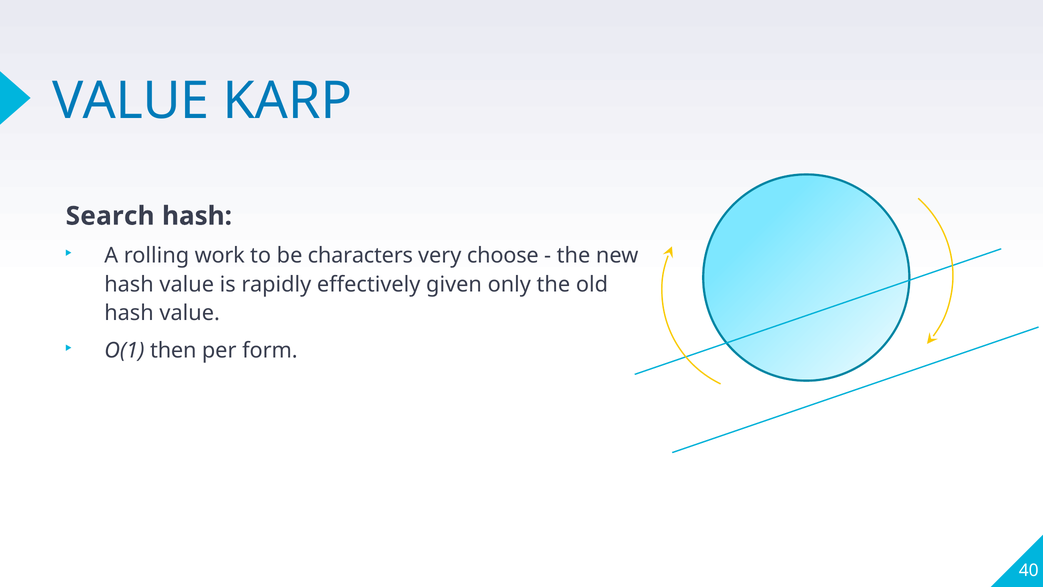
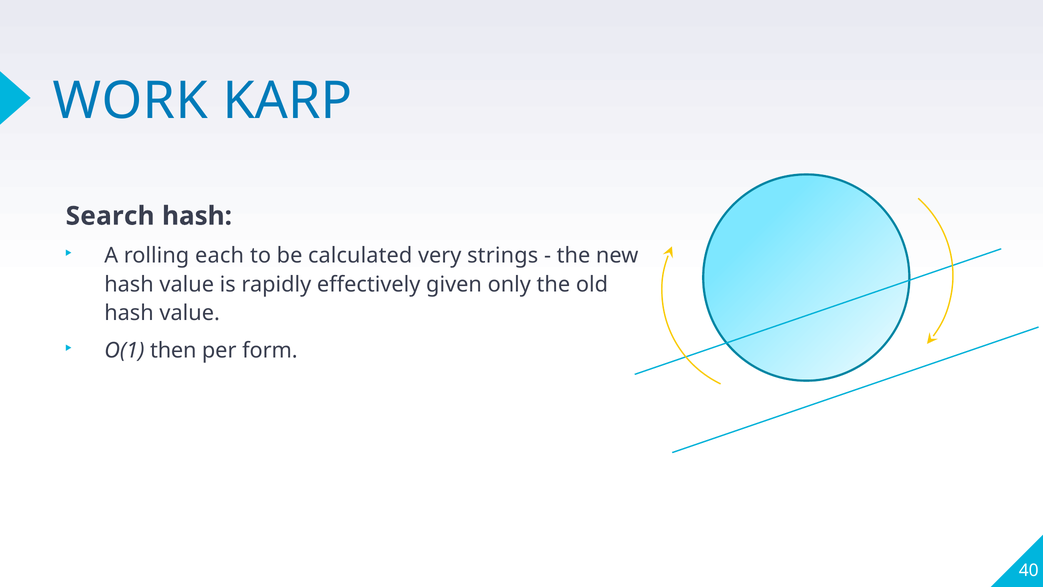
VALUE at (131, 101): VALUE -> WORK
work: work -> each
characters: characters -> calculated
choose: choose -> strings
